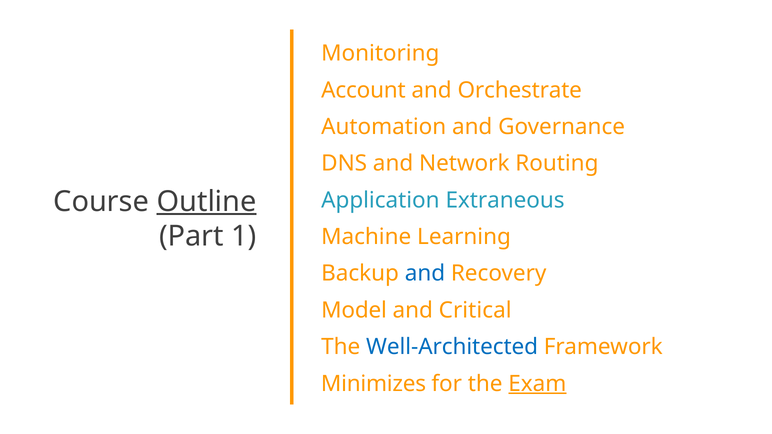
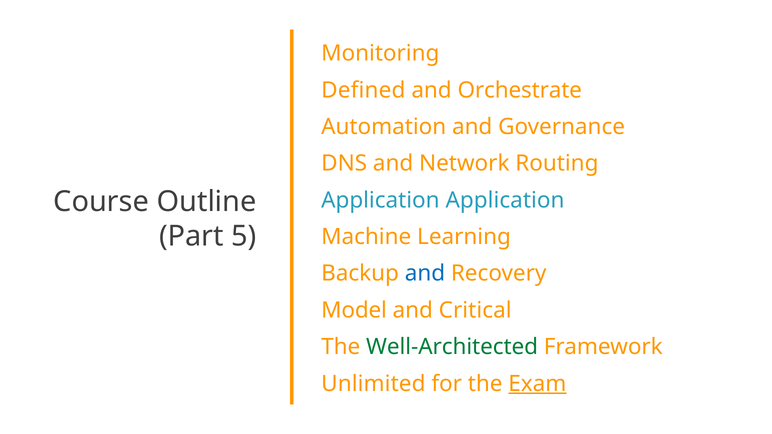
Account: Account -> Defined
Outline underline: present -> none
Application Extraneous: Extraneous -> Application
1: 1 -> 5
Well-Architected colour: blue -> green
Minimizes: Minimizes -> Unlimited
